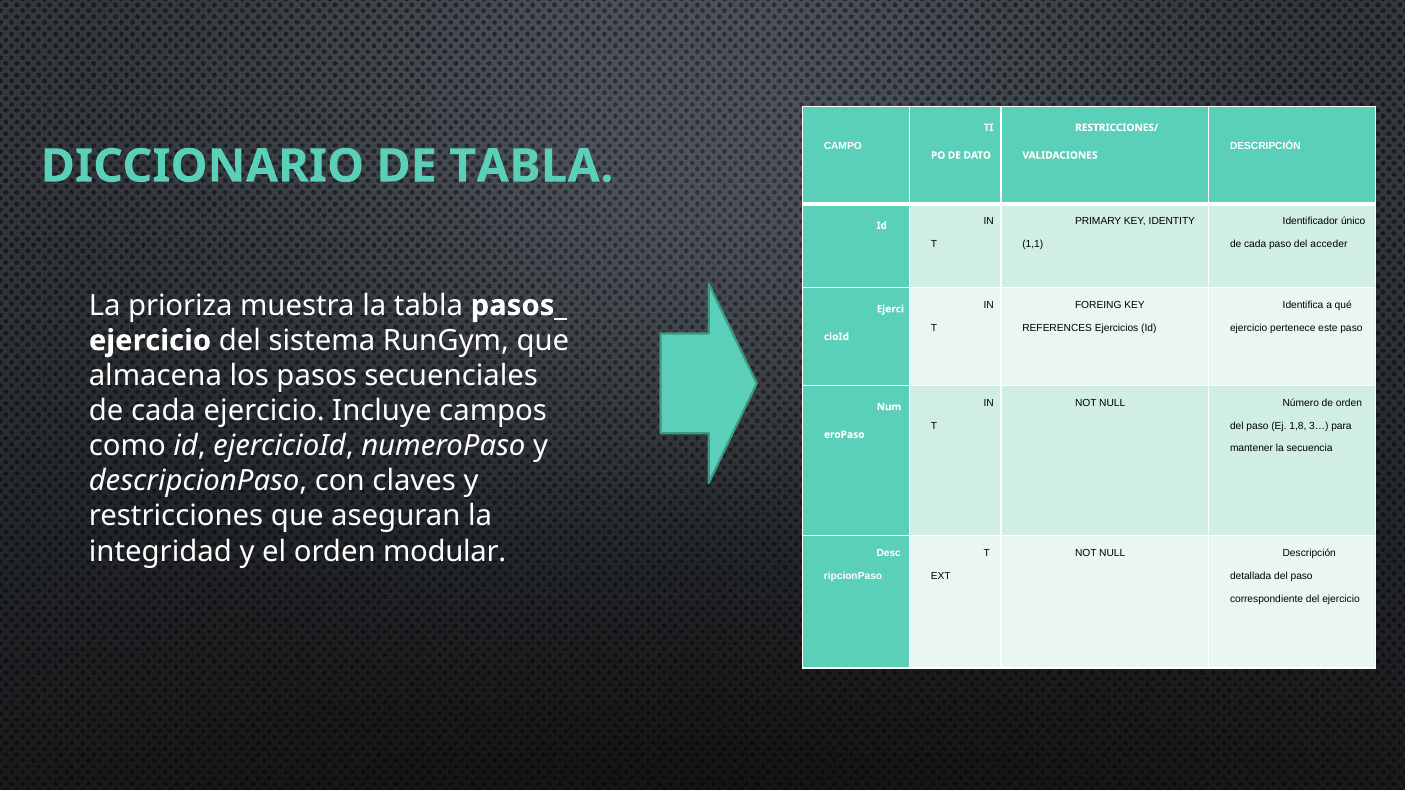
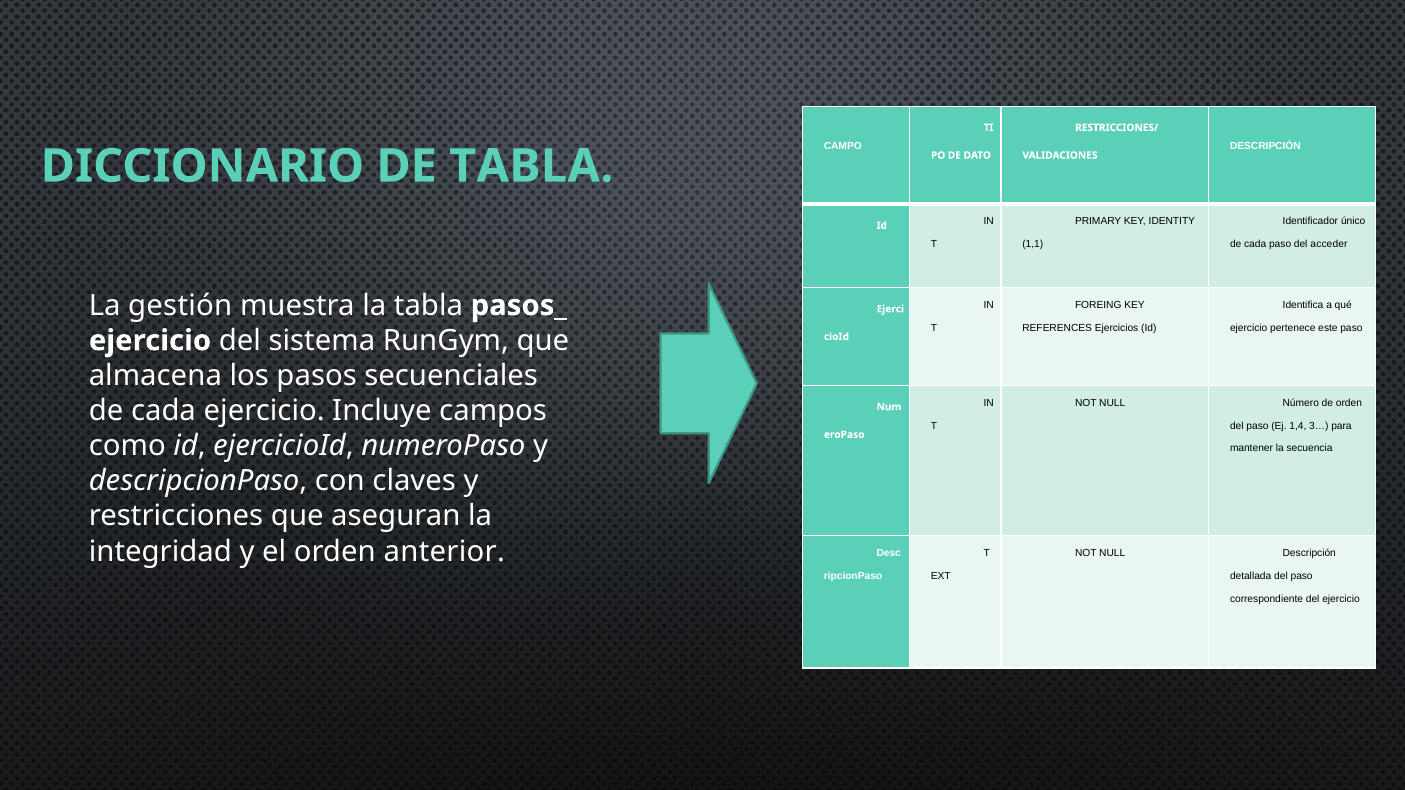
prioriza: prioriza -> gestión
1,8: 1,8 -> 1,4
modular: modular -> anterior
